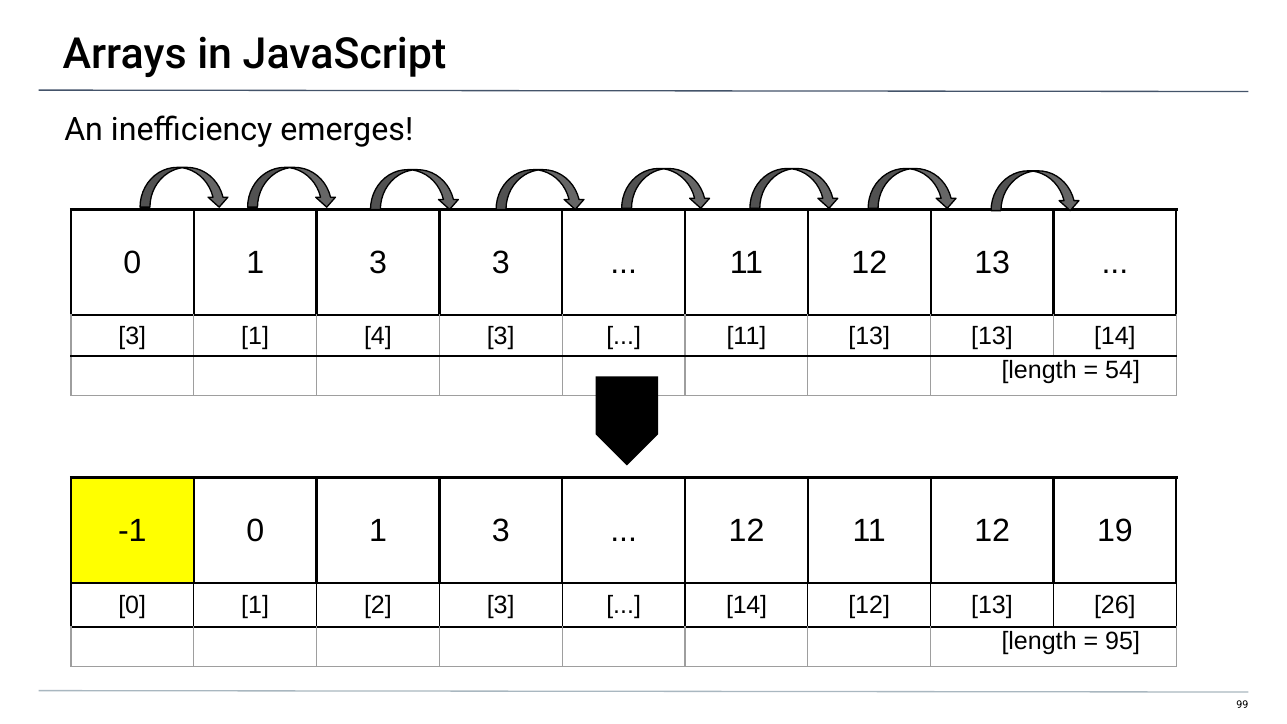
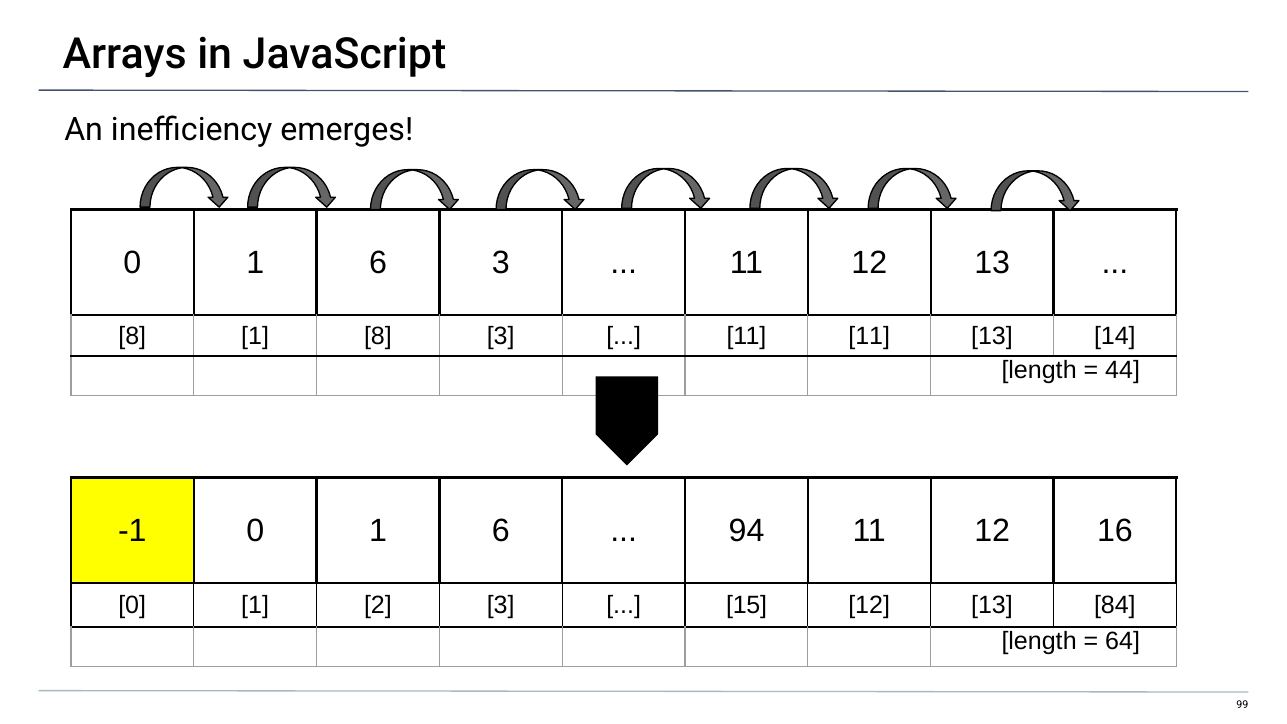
3 at (378, 263): 3 -> 6
3 at (132, 336): 3 -> 8
1 4: 4 -> 8
11 13: 13 -> 11
54: 54 -> 44
-1 0 1 3: 3 -> 6
12 at (747, 531): 12 -> 94
19: 19 -> 16
14 at (747, 605): 14 -> 15
26: 26 -> 84
95: 95 -> 64
